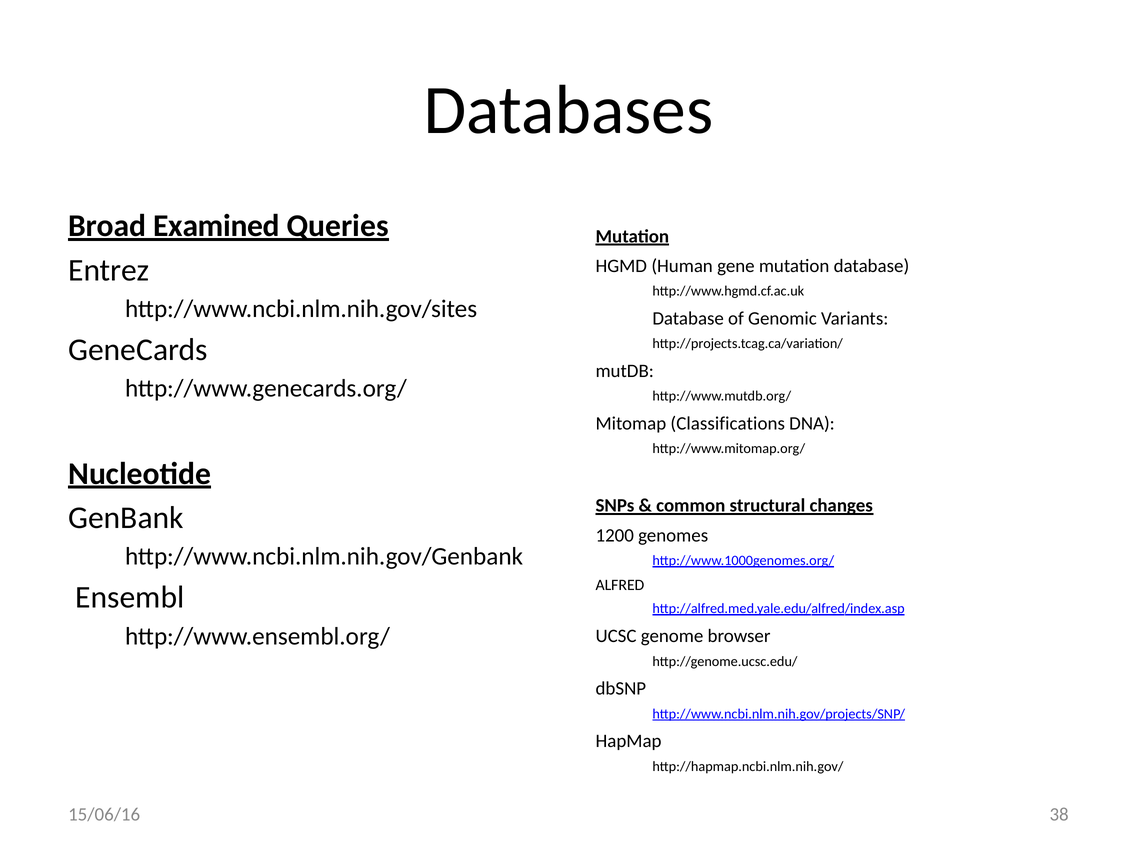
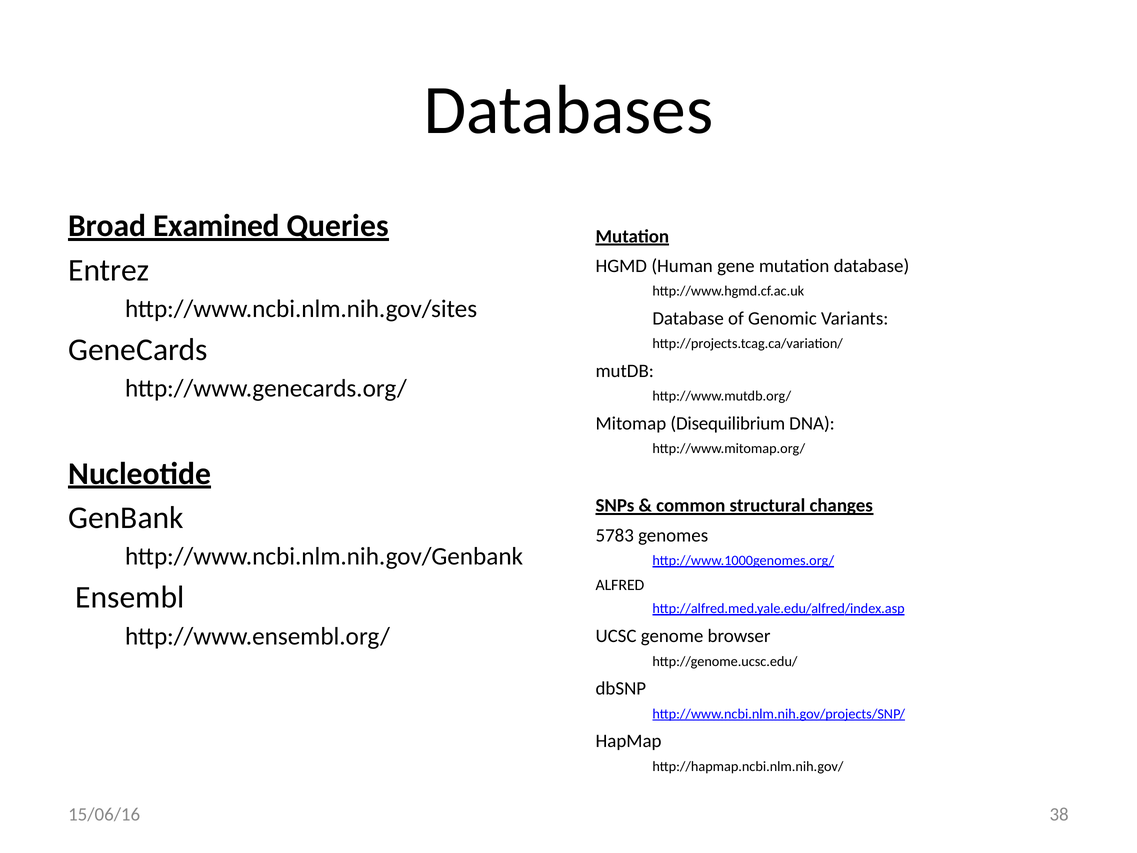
Classifications: Classifications -> Disequilibrium
1200: 1200 -> 5783
